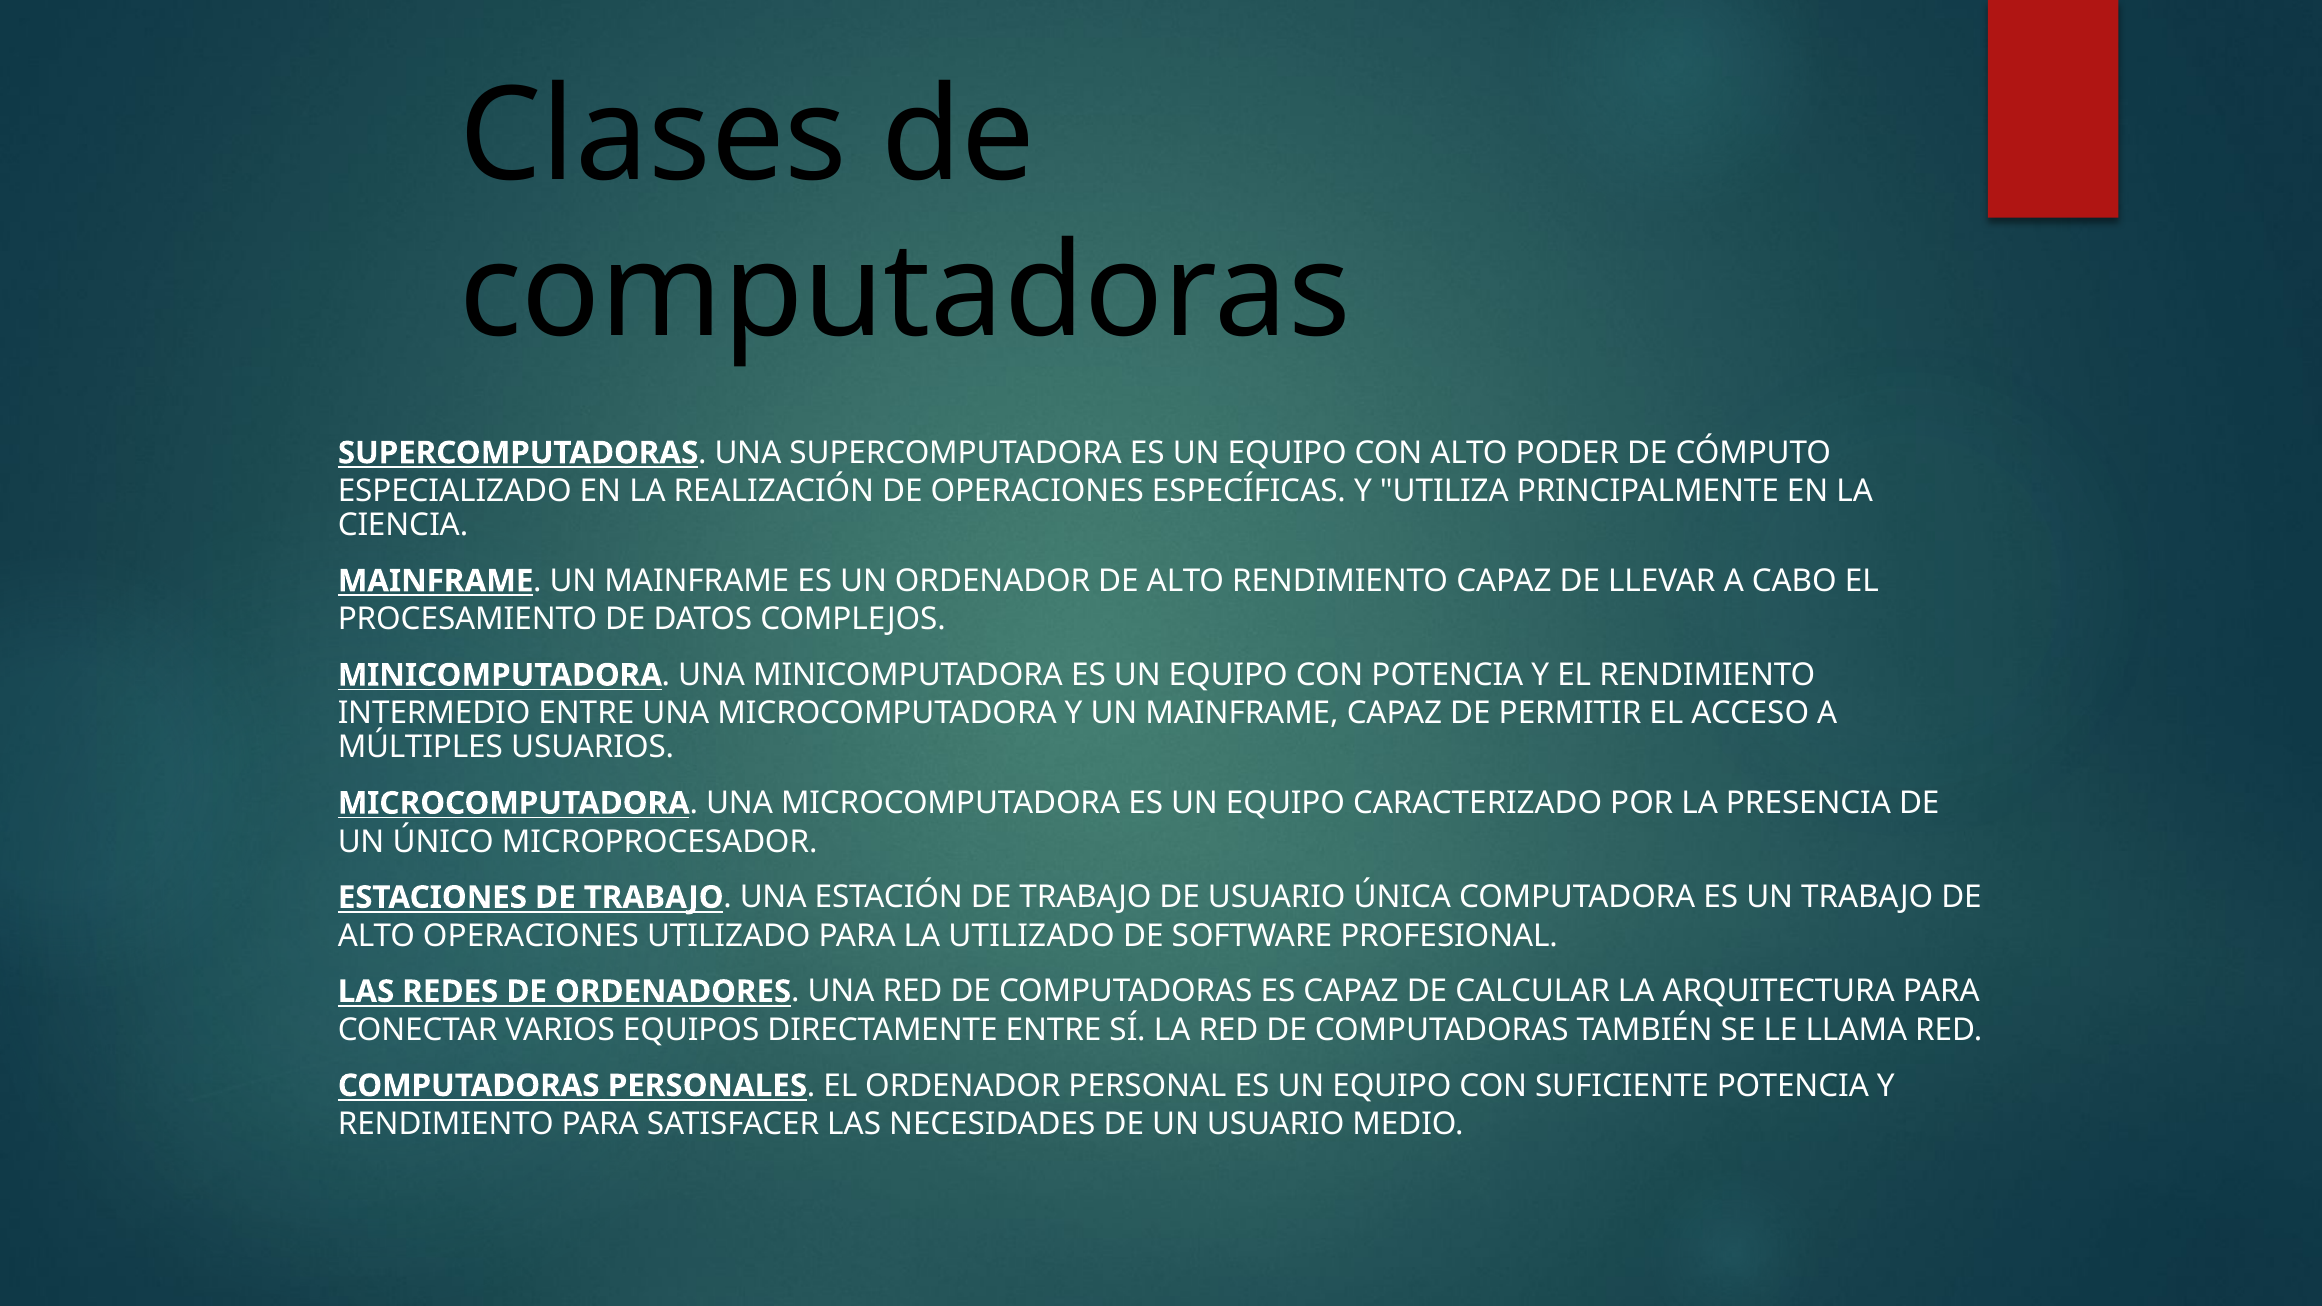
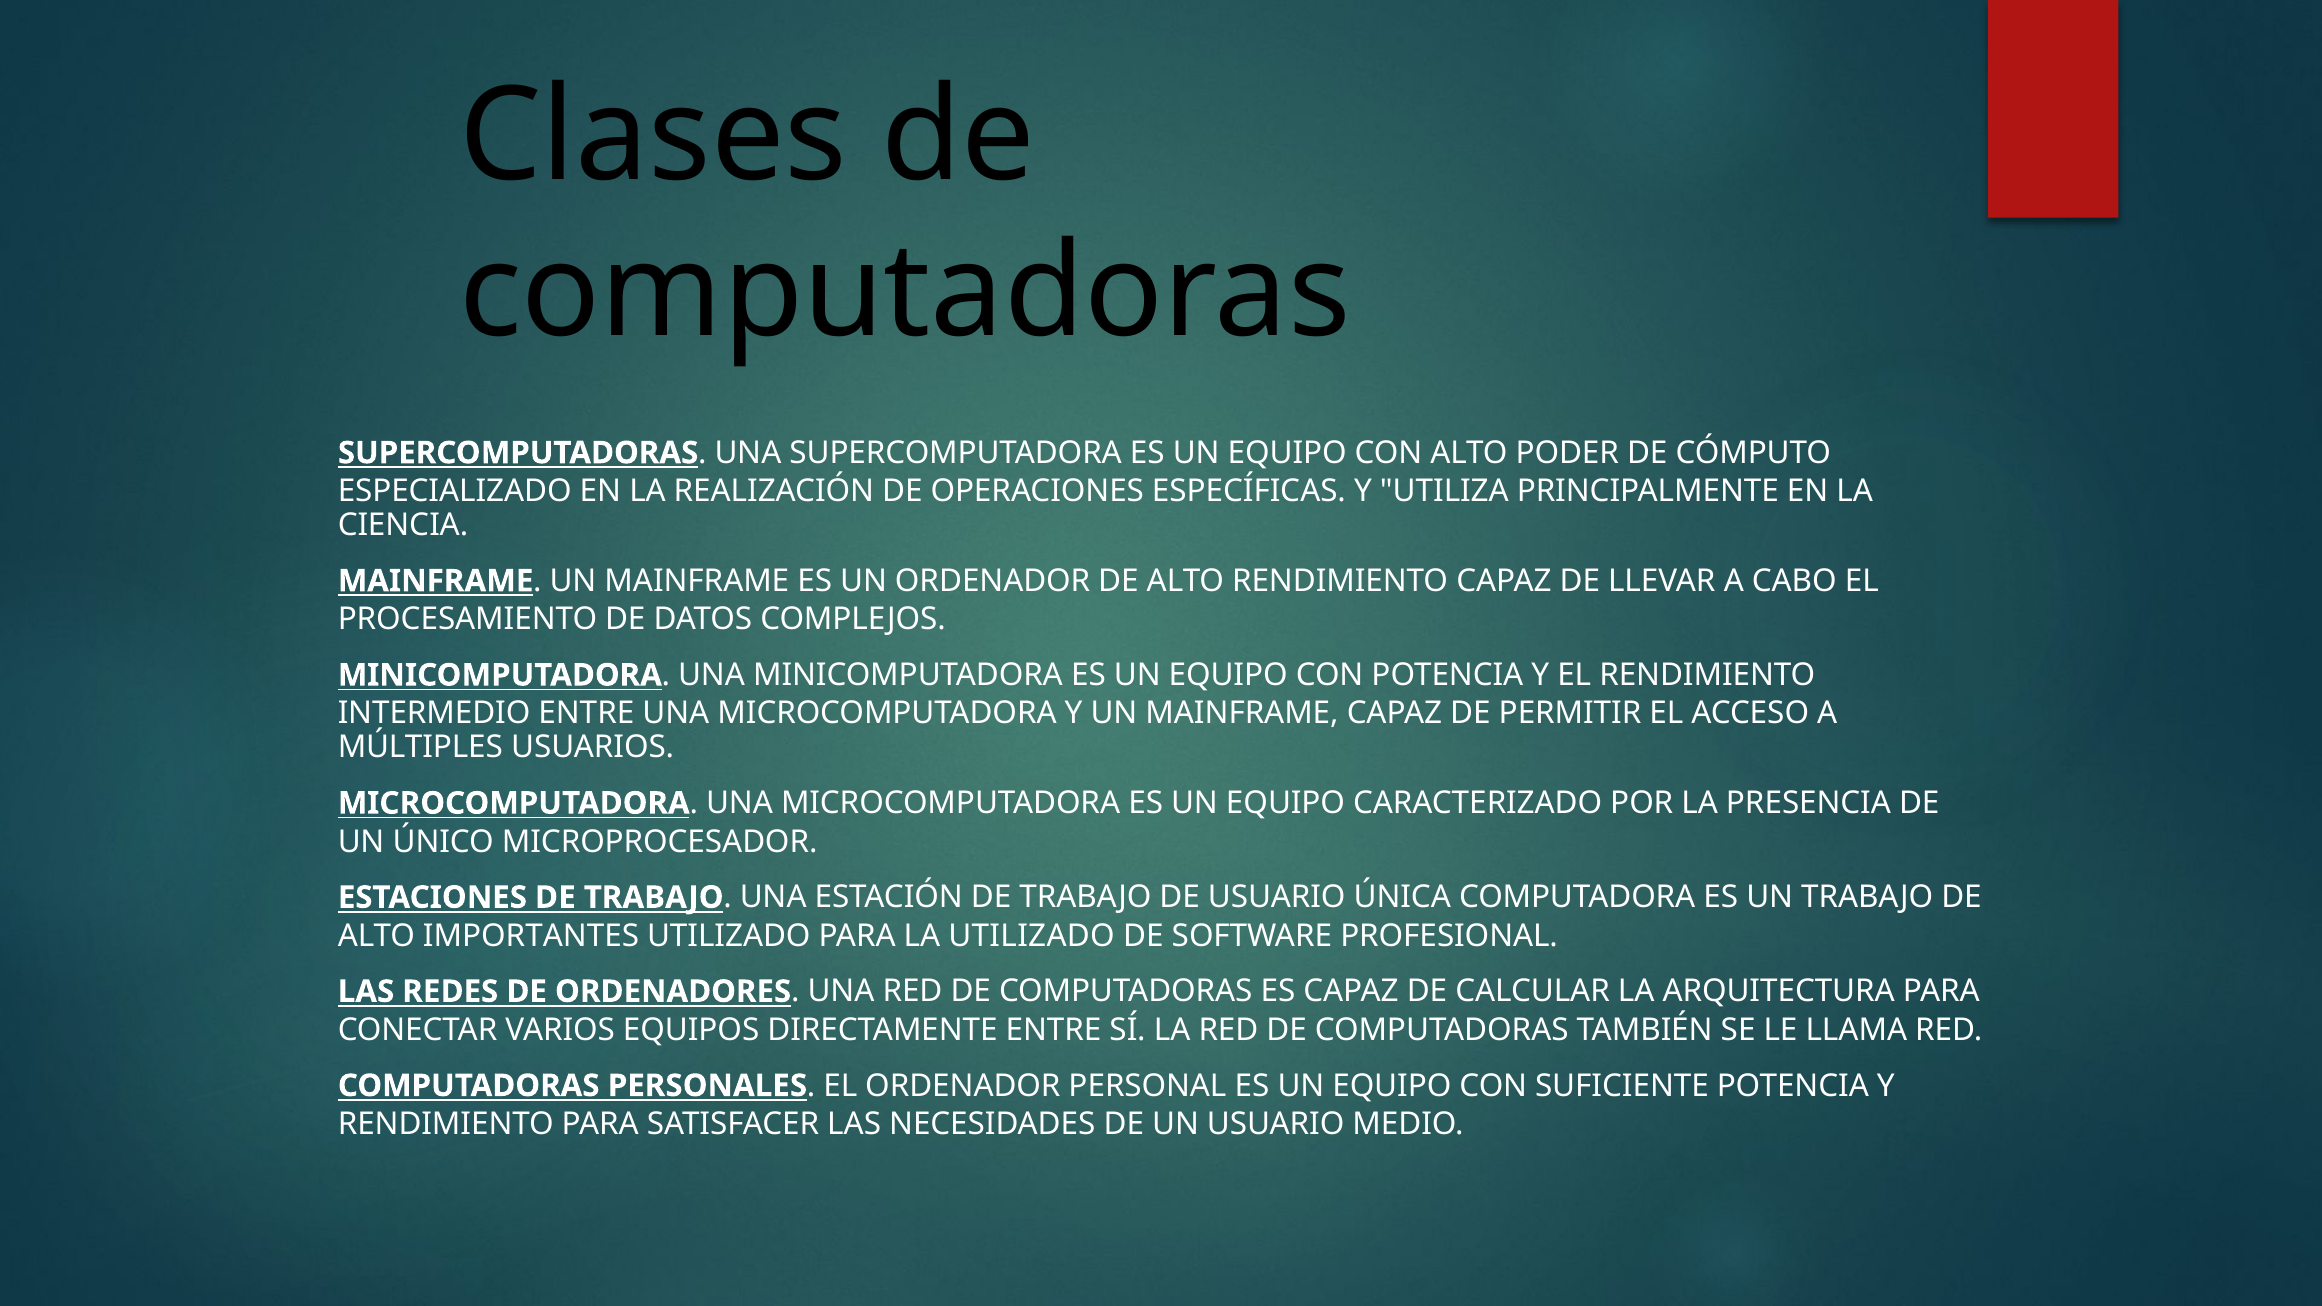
ALTO OPERACIONES: OPERACIONES -> IMPORTANTES
